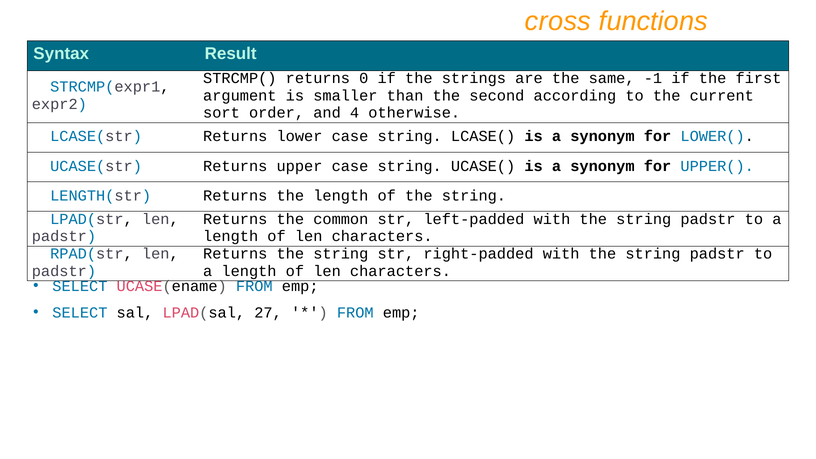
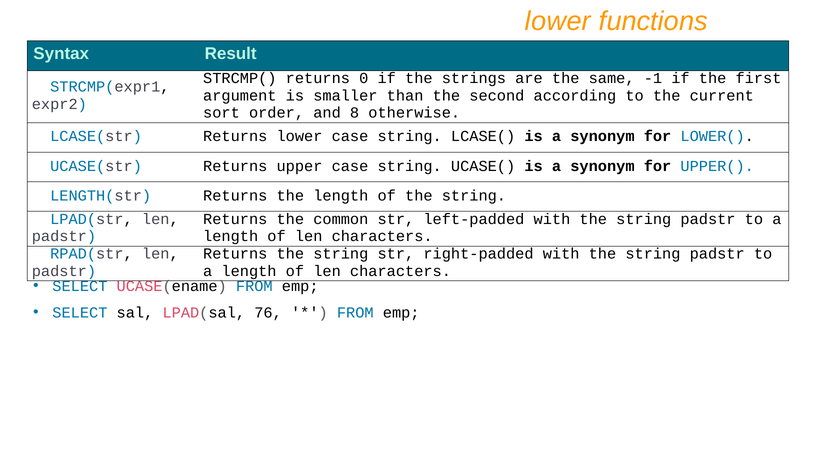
cross at (558, 21): cross -> lower
4: 4 -> 8
27: 27 -> 76
